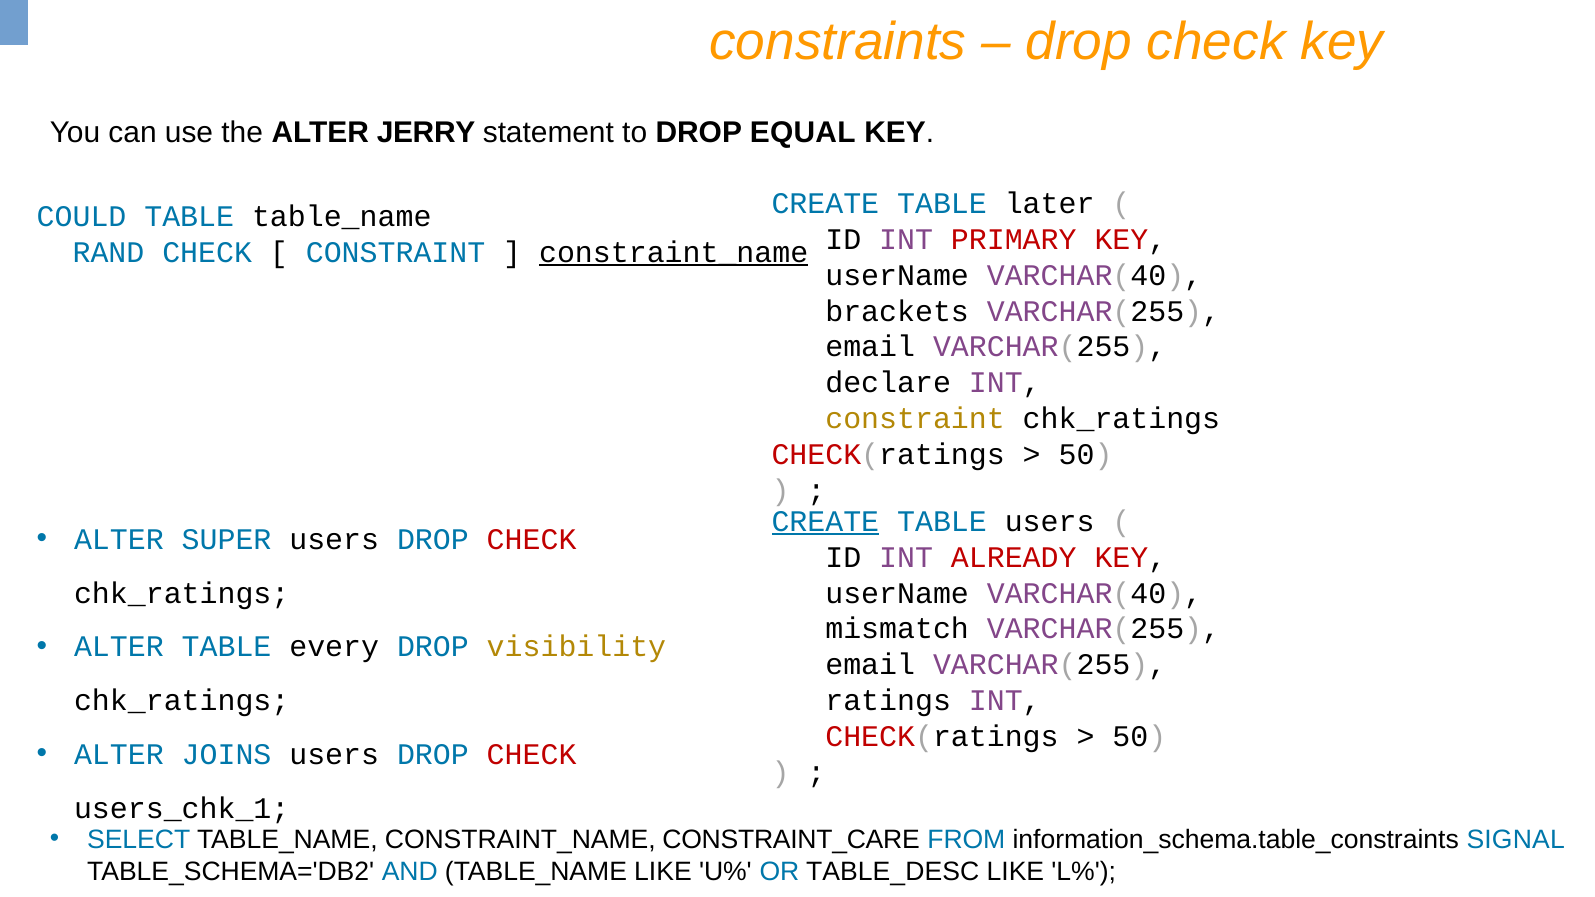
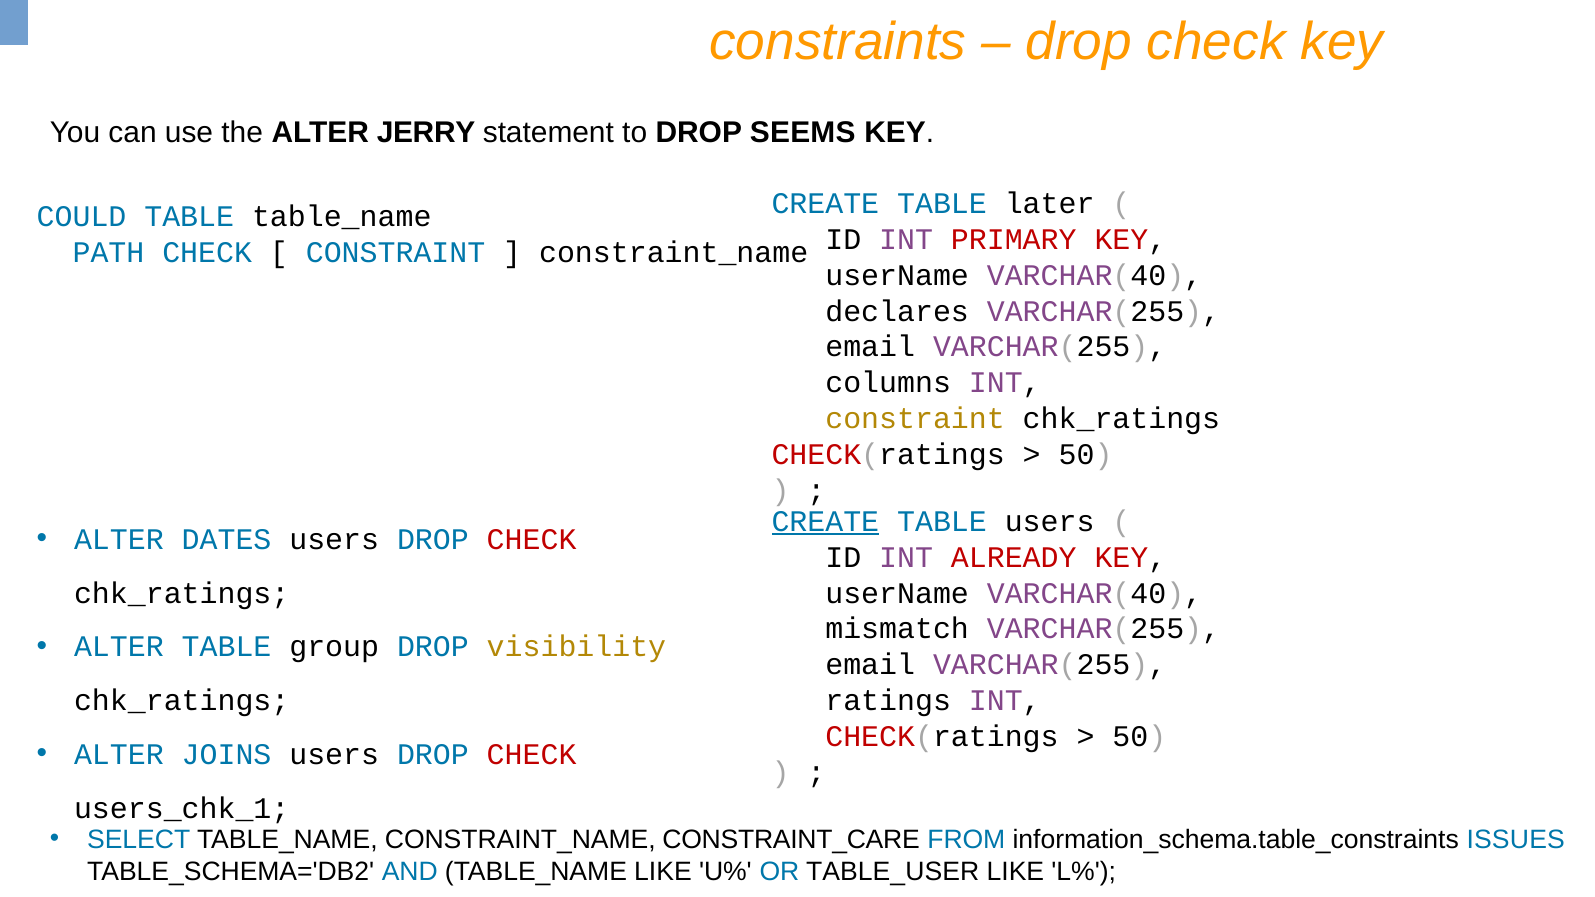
EQUAL: EQUAL -> SEEMS
RAND: RAND -> PATH
constraint_name at (674, 253) underline: present -> none
brackets: brackets -> declares
declare: declare -> columns
SUPER: SUPER -> DATES
every: every -> group
SIGNAL: SIGNAL -> ISSUES
TABLE_DESC: TABLE_DESC -> TABLE_USER
